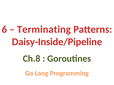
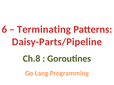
Daisy-Inside/Pipeline: Daisy-Inside/Pipeline -> Daisy-Parts/Pipeline
